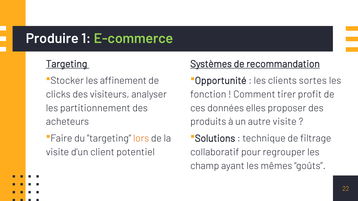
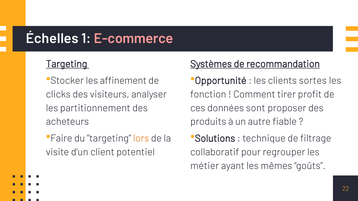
Produire: Produire -> Échelles
E-commerce colour: light green -> pink
elles: elles -> sont
autre visite: visite -> fiable
champ: champ -> métier
